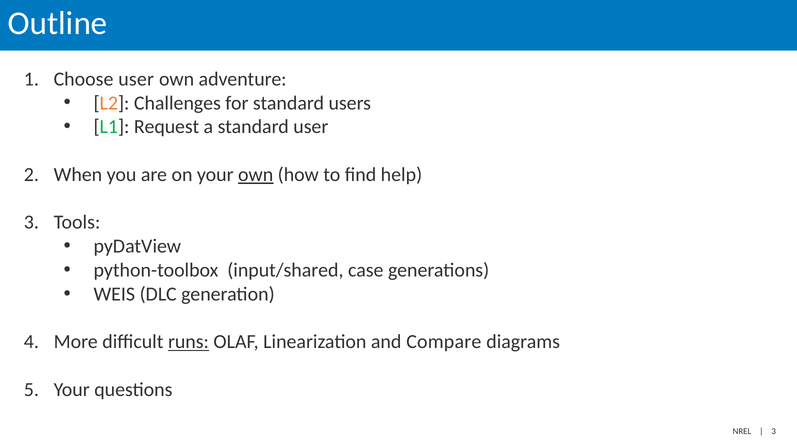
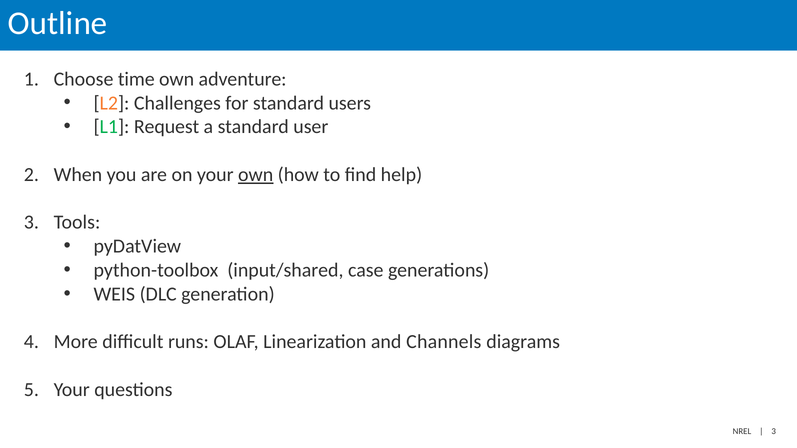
Choose user: user -> time
runs underline: present -> none
Compare: Compare -> Channels
